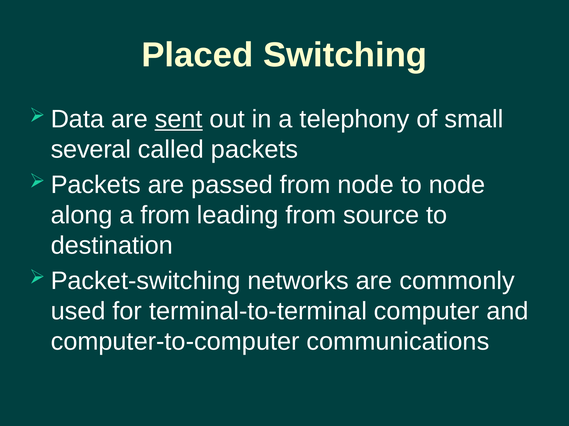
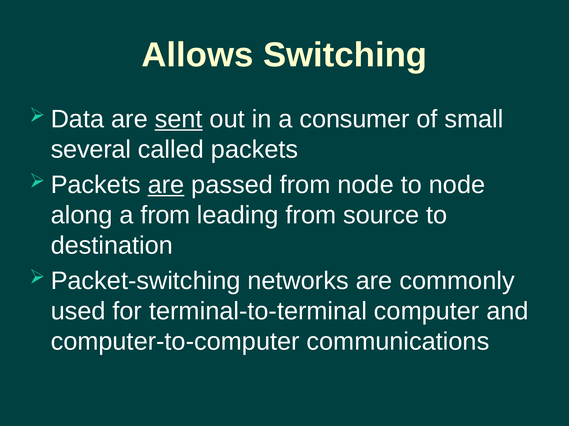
Placed: Placed -> Allows
telephony: telephony -> consumer
are at (166, 185) underline: none -> present
